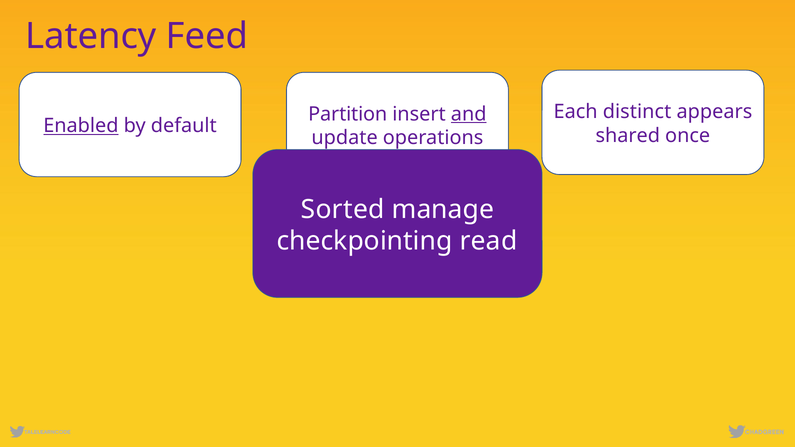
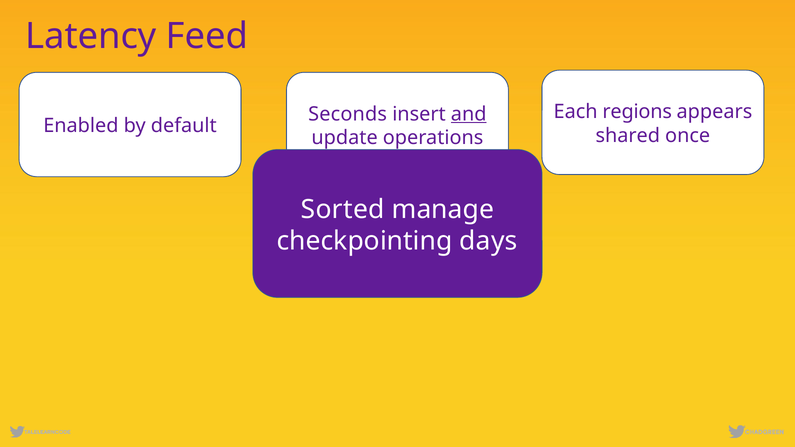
distinct: distinct -> regions
Partition: Partition -> Seconds
Enabled underline: present -> none
read: read -> days
